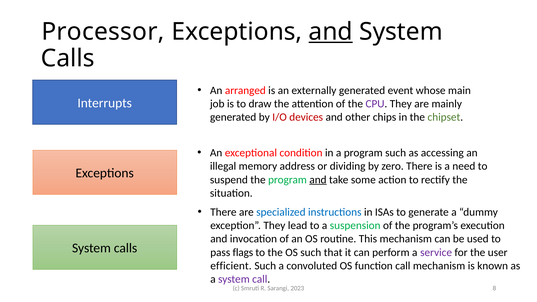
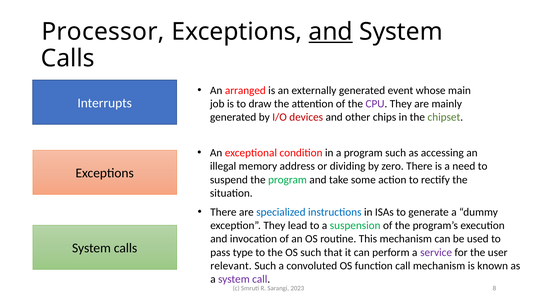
and at (318, 180) underline: present -> none
flags: flags -> type
efficient: efficient -> relevant
